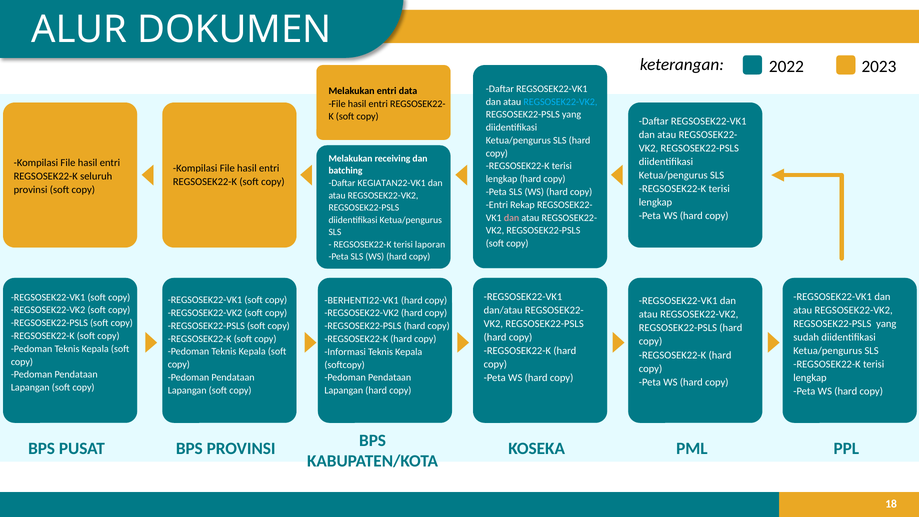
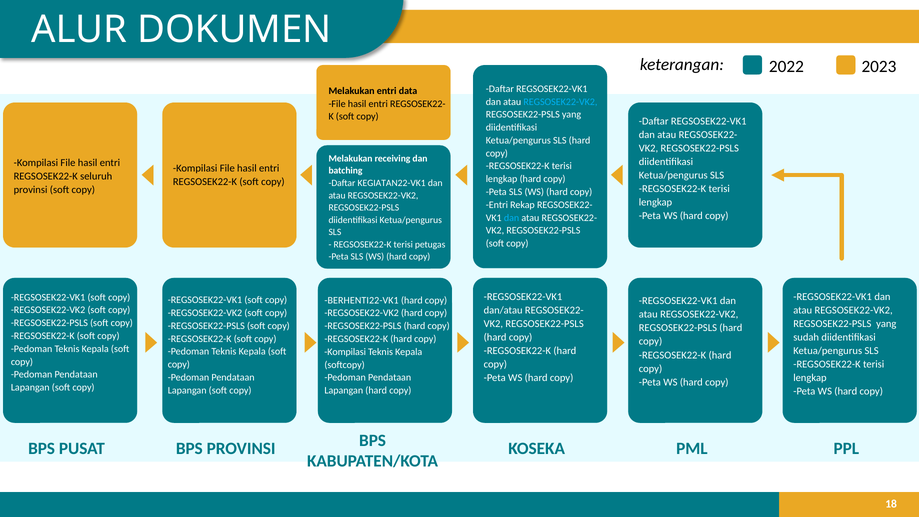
dan at (512, 218) colour: pink -> light blue
laporan: laporan -> petugas
Informasi at (345, 352): Informasi -> Kompilasi
